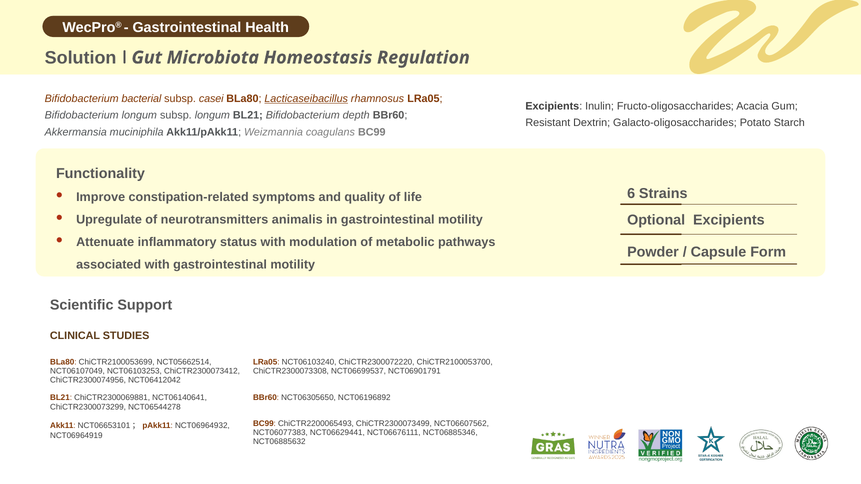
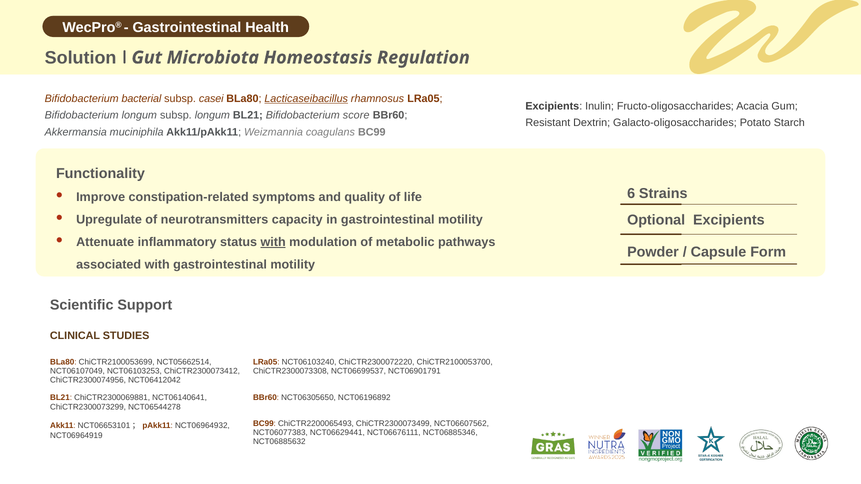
depth: depth -> score
animalis: animalis -> capacity
with at (273, 242) underline: none -> present
